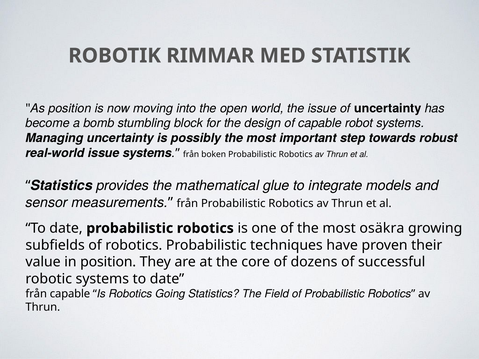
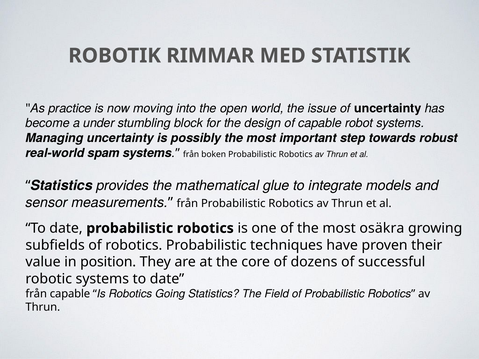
As position: position -> practice
bomb: bomb -> under
real-world issue: issue -> spam
